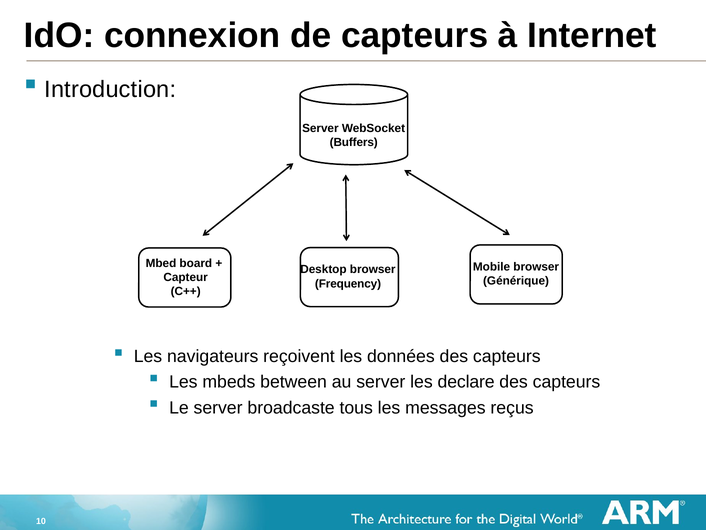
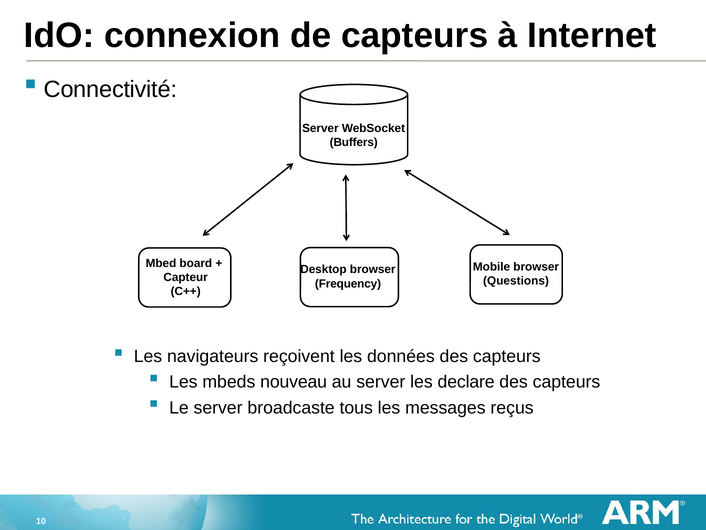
Introduction: Introduction -> Connectivité
Générique: Générique -> Questions
between: between -> nouveau
